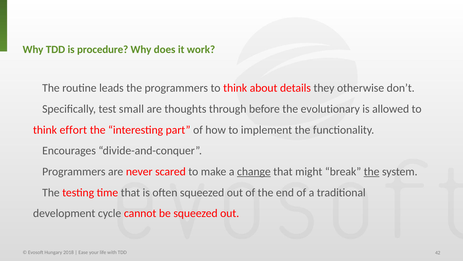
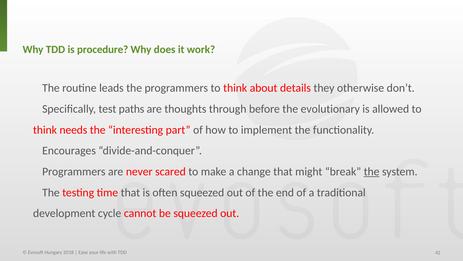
small: small -> paths
effort: effort -> needs
change underline: present -> none
